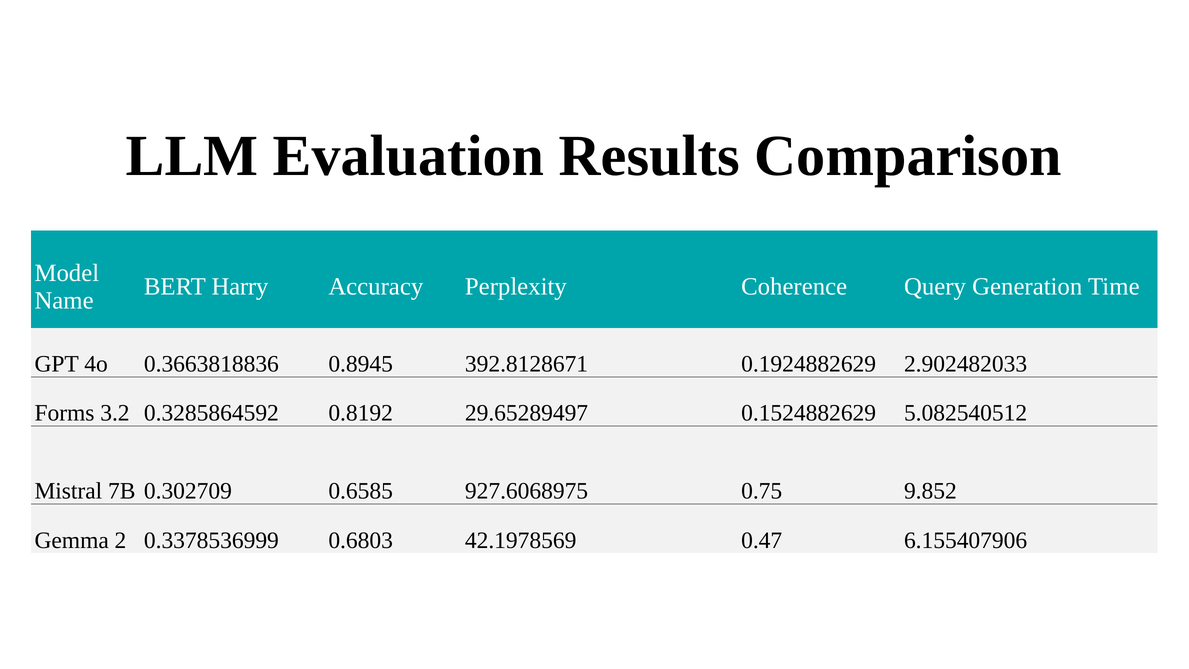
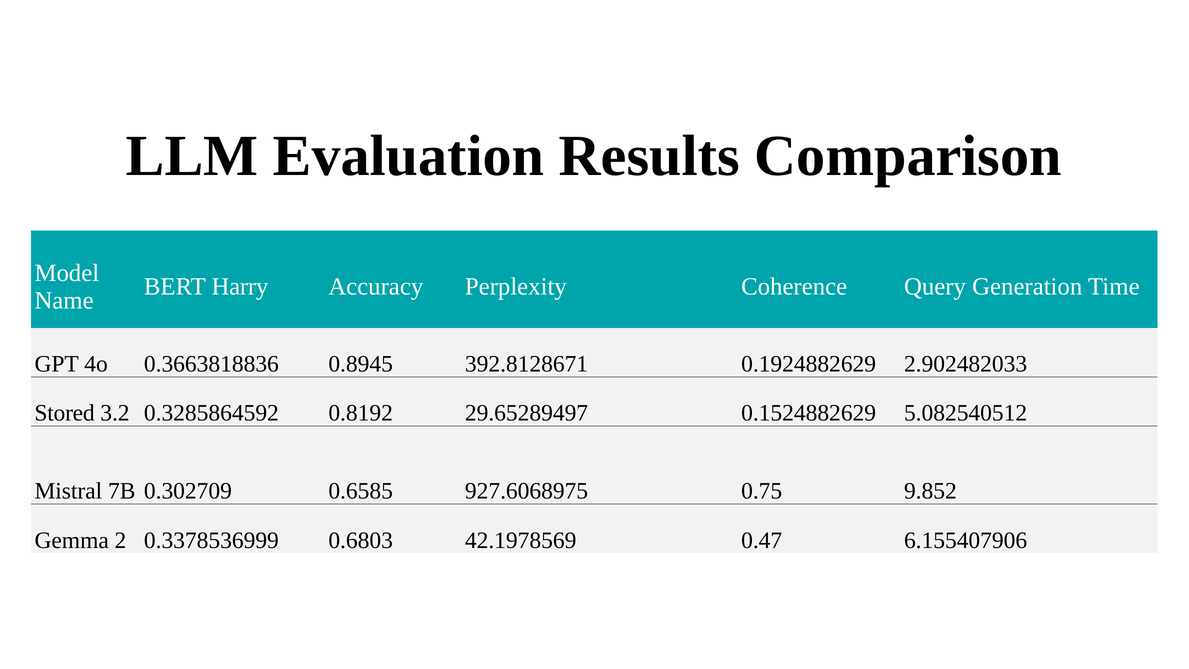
Forms: Forms -> Stored
